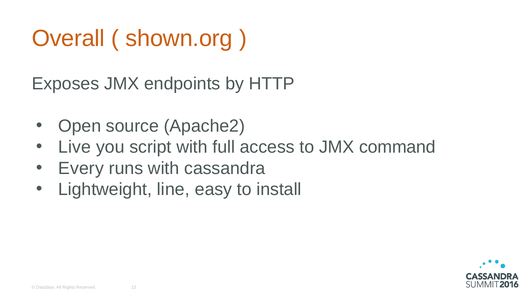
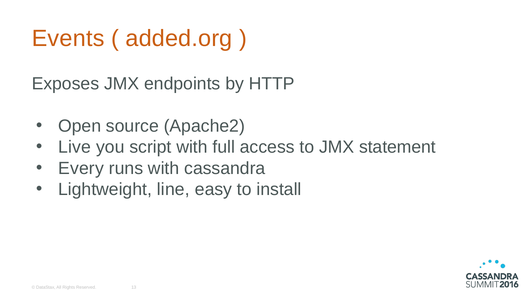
Overall: Overall -> Events
shown.org: shown.org -> added.org
command: command -> statement
